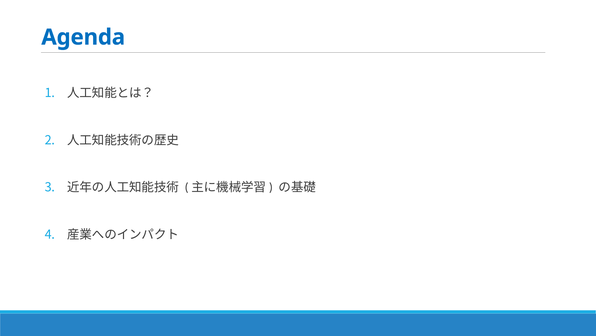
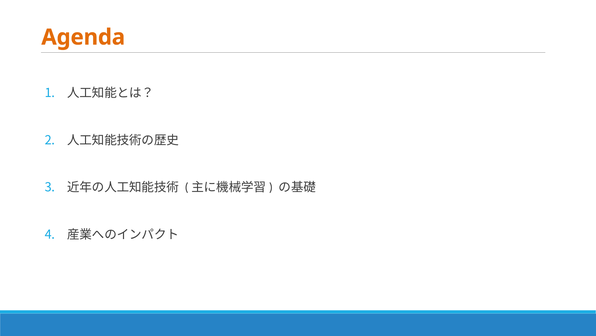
Agenda colour: blue -> orange
